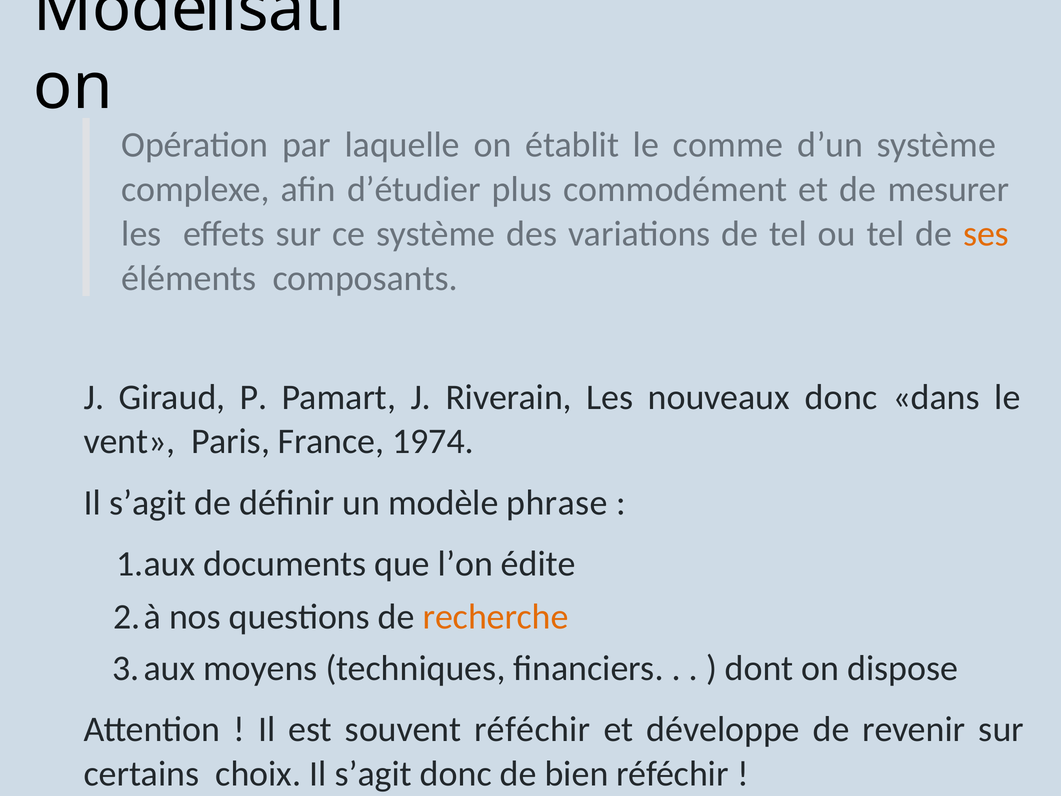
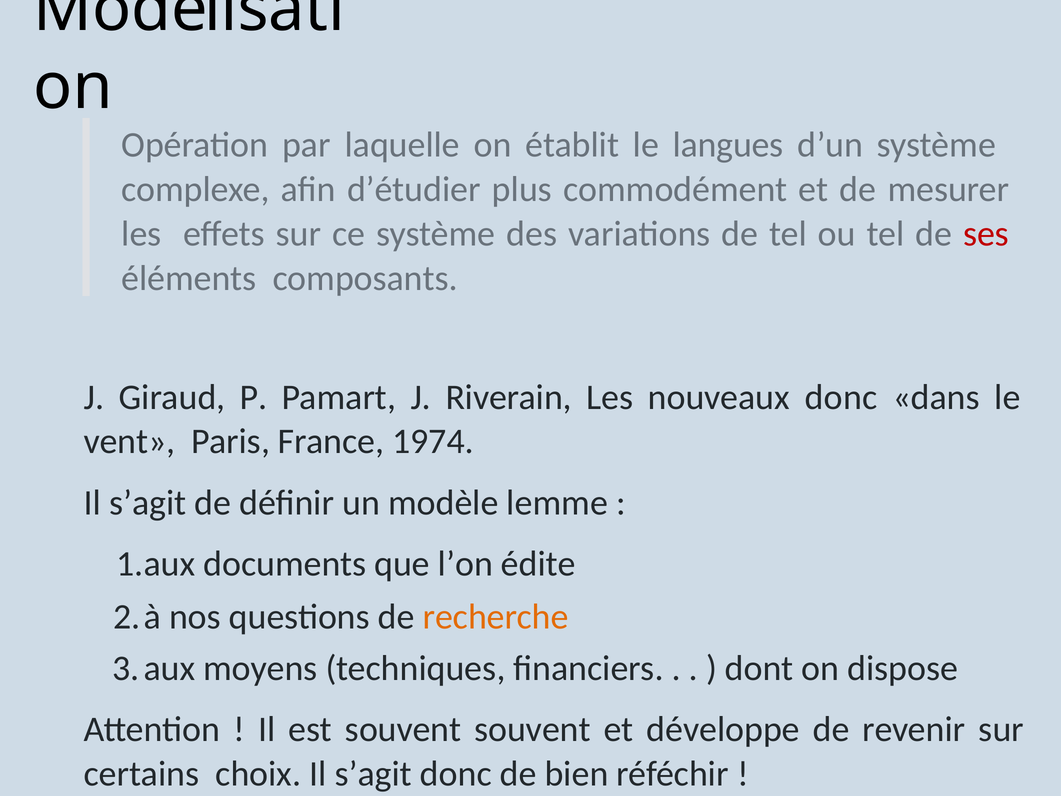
comme: comme -> langues
ses colour: orange -> red
phrase: phrase -> lemme
souvent réféchir: réféchir -> souvent
